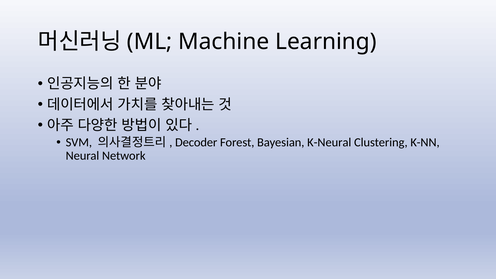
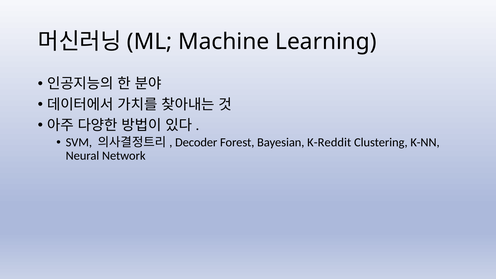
K-Neural: K-Neural -> K-Reddit
